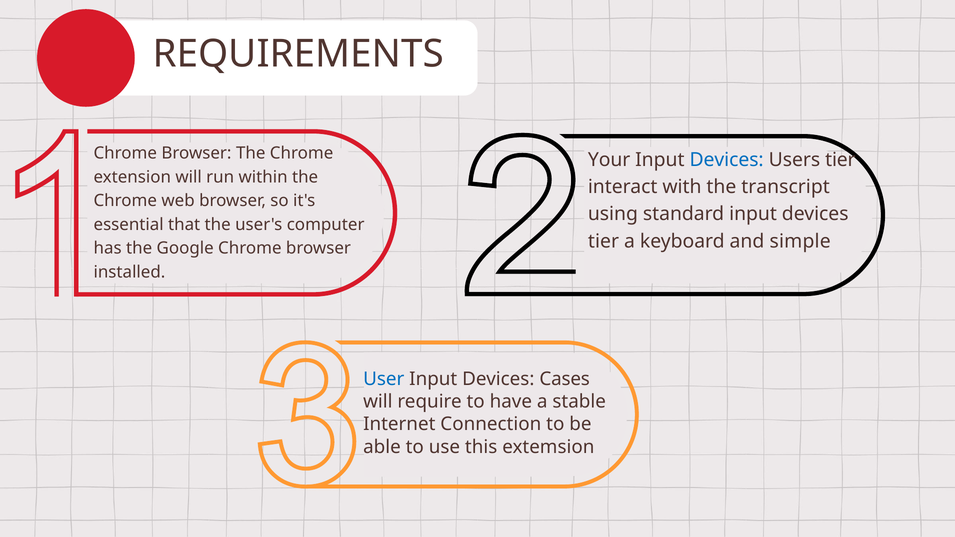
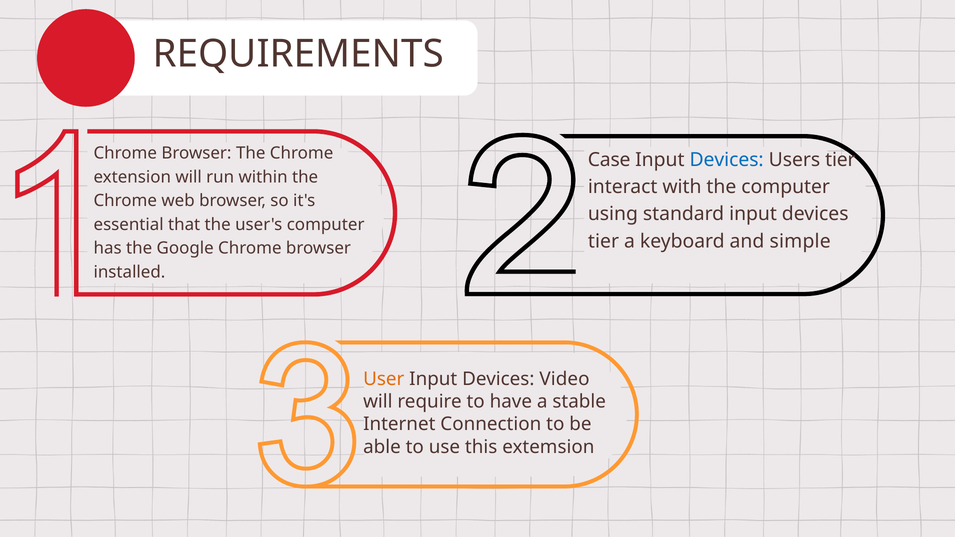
Your: Your -> Case
the transcript: transcript -> computer
User colour: blue -> orange
Cases: Cases -> Video
